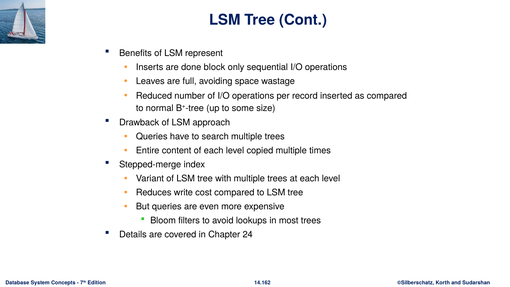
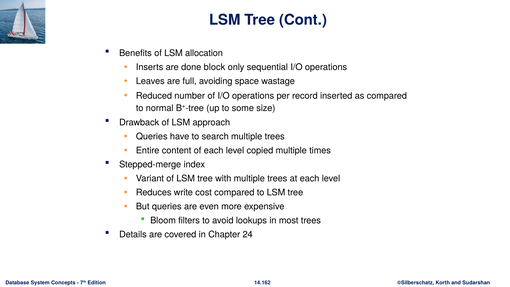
represent: represent -> allocation
